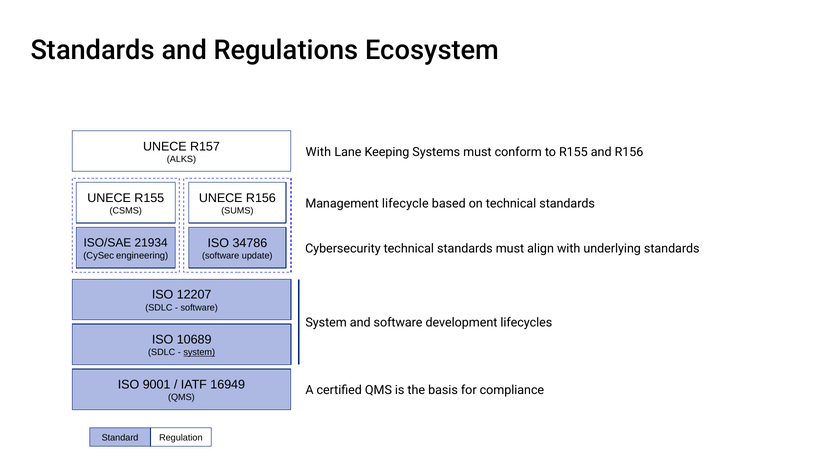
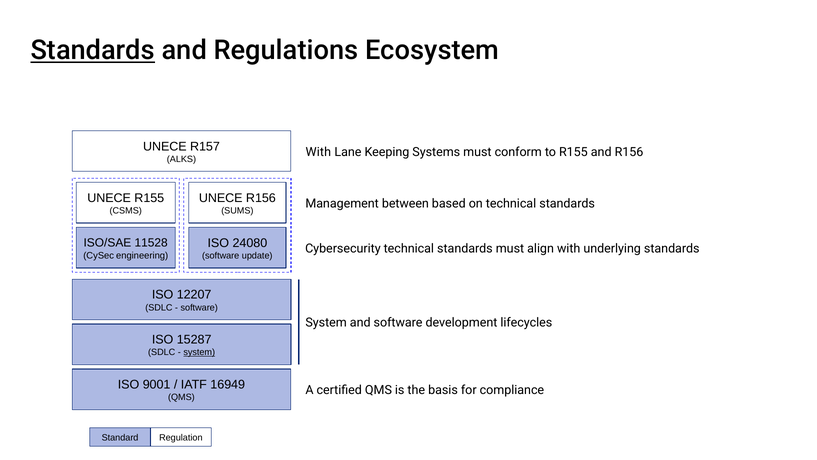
Standards at (93, 50) underline: none -> present
lifecycle: lifecycle -> between
34786: 34786 -> 24080
21934: 21934 -> 11528
10689: 10689 -> 15287
